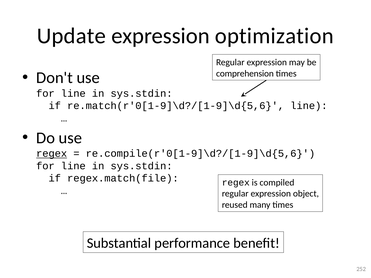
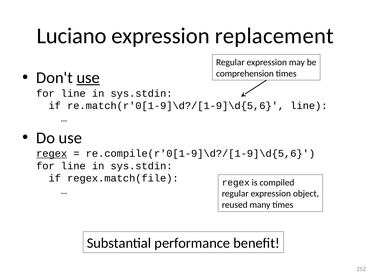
Update: Update -> Luciano
optimization: optimization -> replacement
use at (88, 78) underline: none -> present
